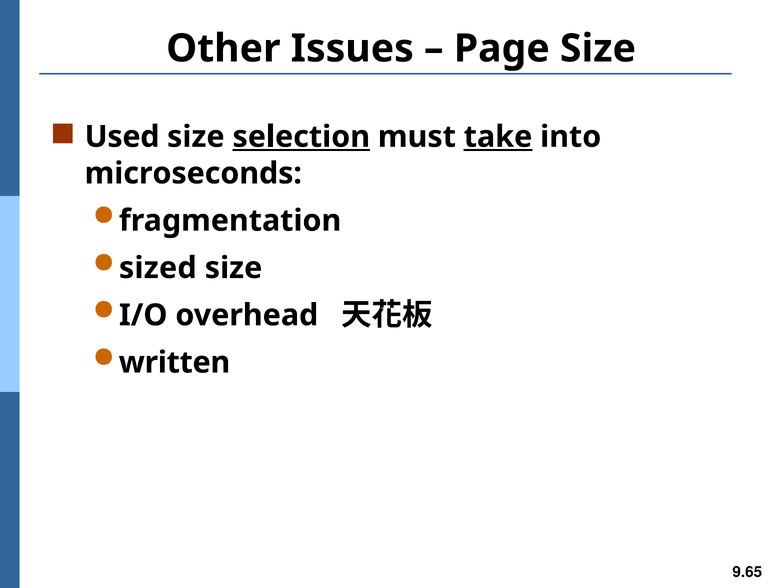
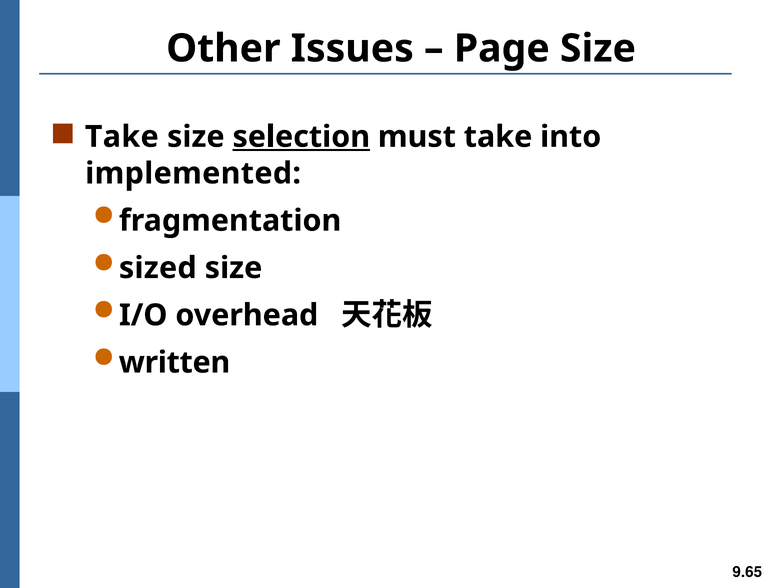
Used at (122, 137): Used -> Take
take at (498, 137) underline: present -> none
microseconds: microseconds -> implemented
